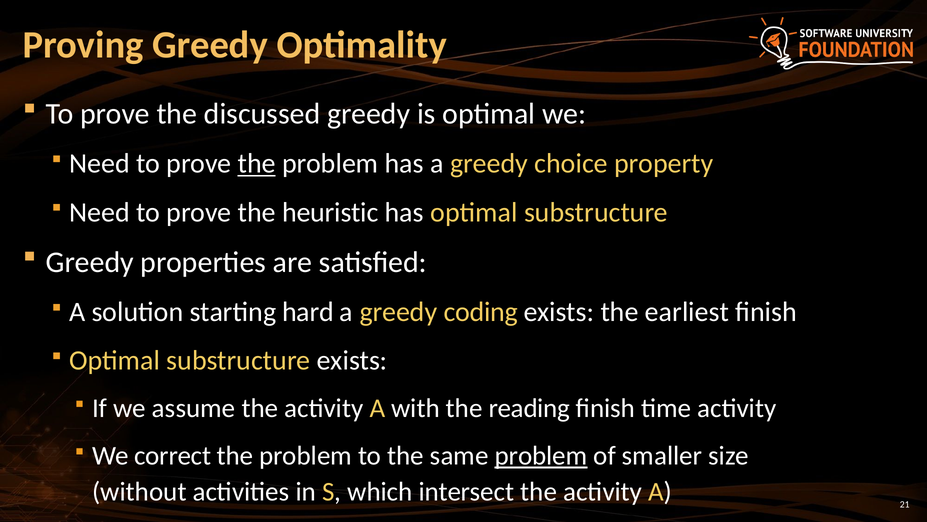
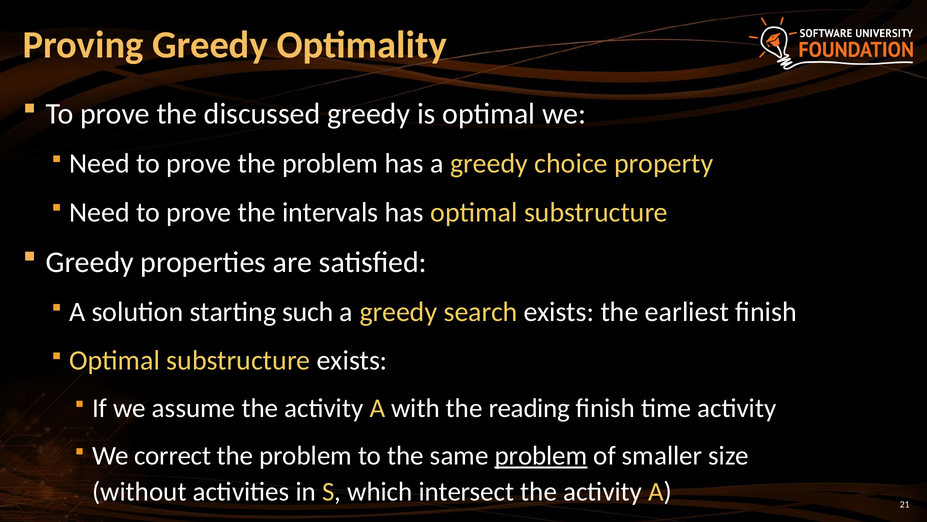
the at (257, 164) underline: present -> none
heuristic: heuristic -> intervals
hard: hard -> such
coding: coding -> search
